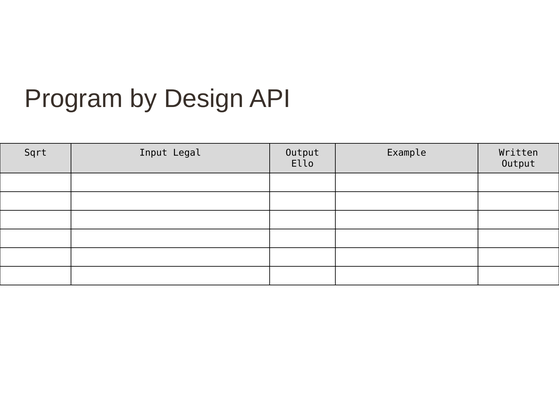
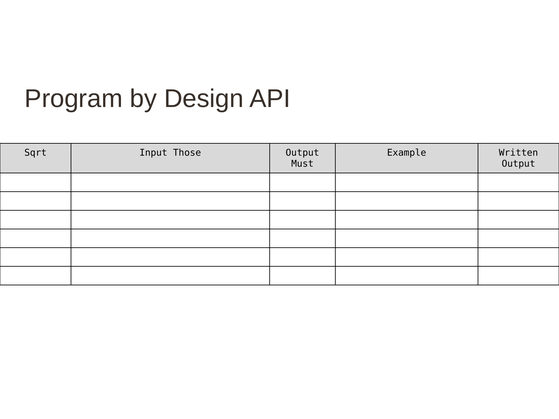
Legal: Legal -> Those
Ello: Ello -> Must
